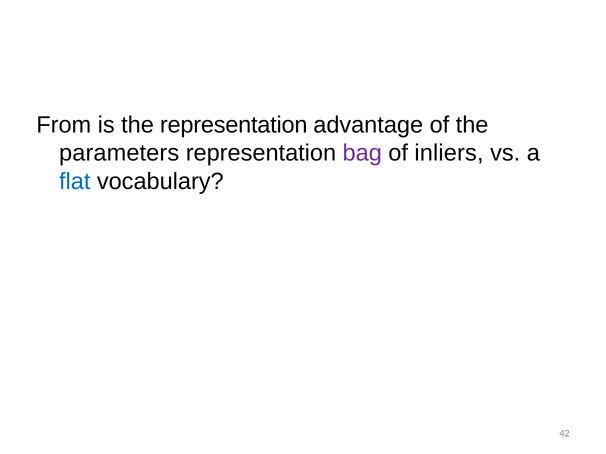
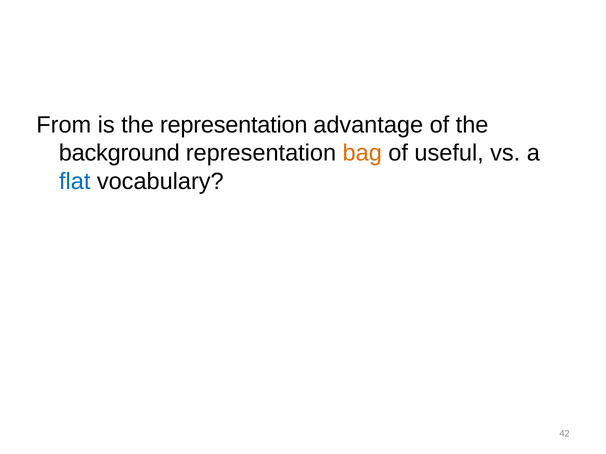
parameters: parameters -> background
bag colour: purple -> orange
inliers: inliers -> useful
